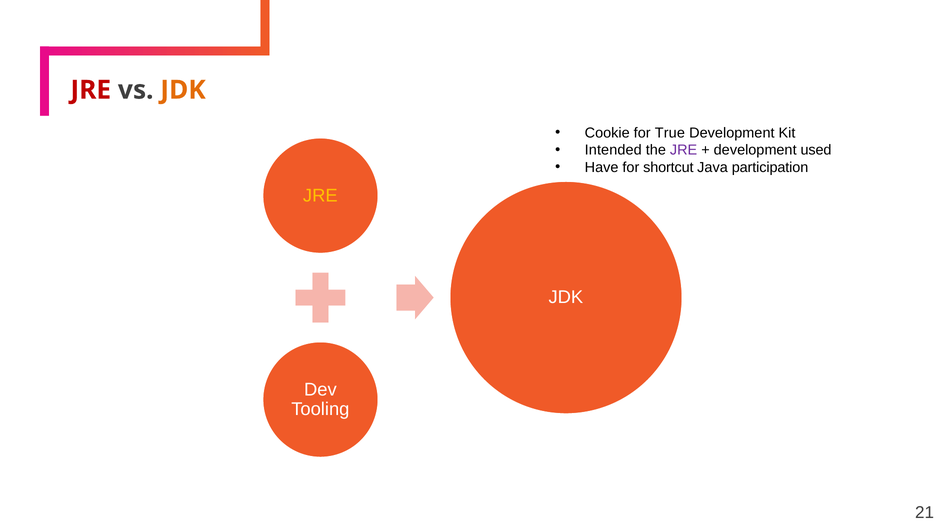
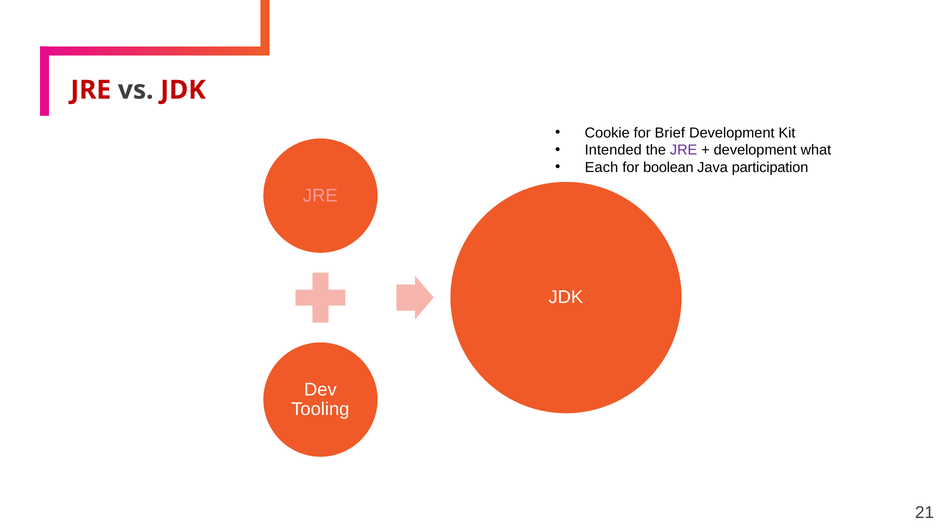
JDK at (183, 90) colour: orange -> red
True: True -> Brief
used: used -> what
Have: Have -> Each
shortcut: shortcut -> boolean
JRE at (320, 195) colour: yellow -> pink
